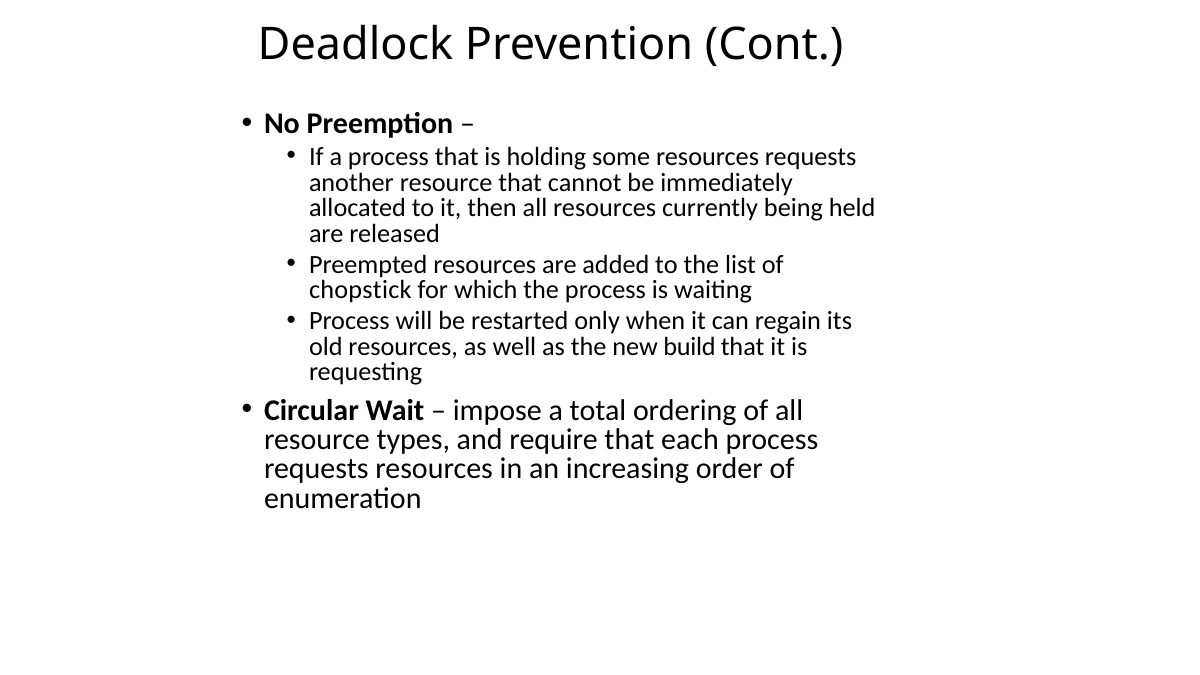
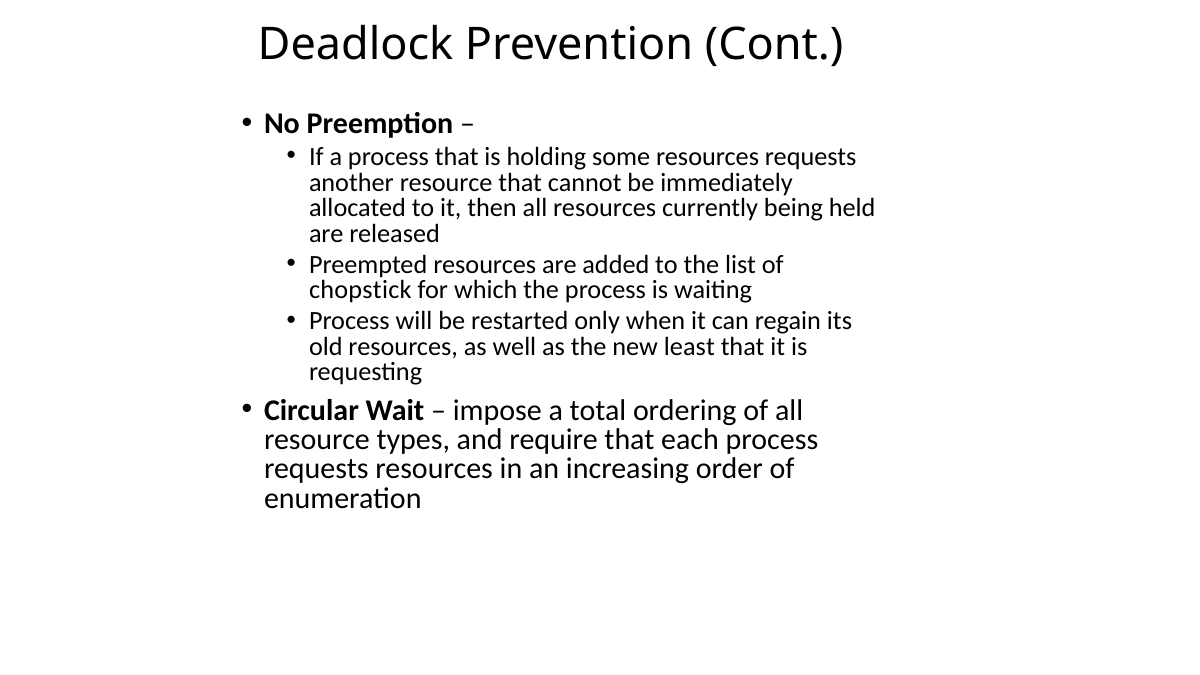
build: build -> least
